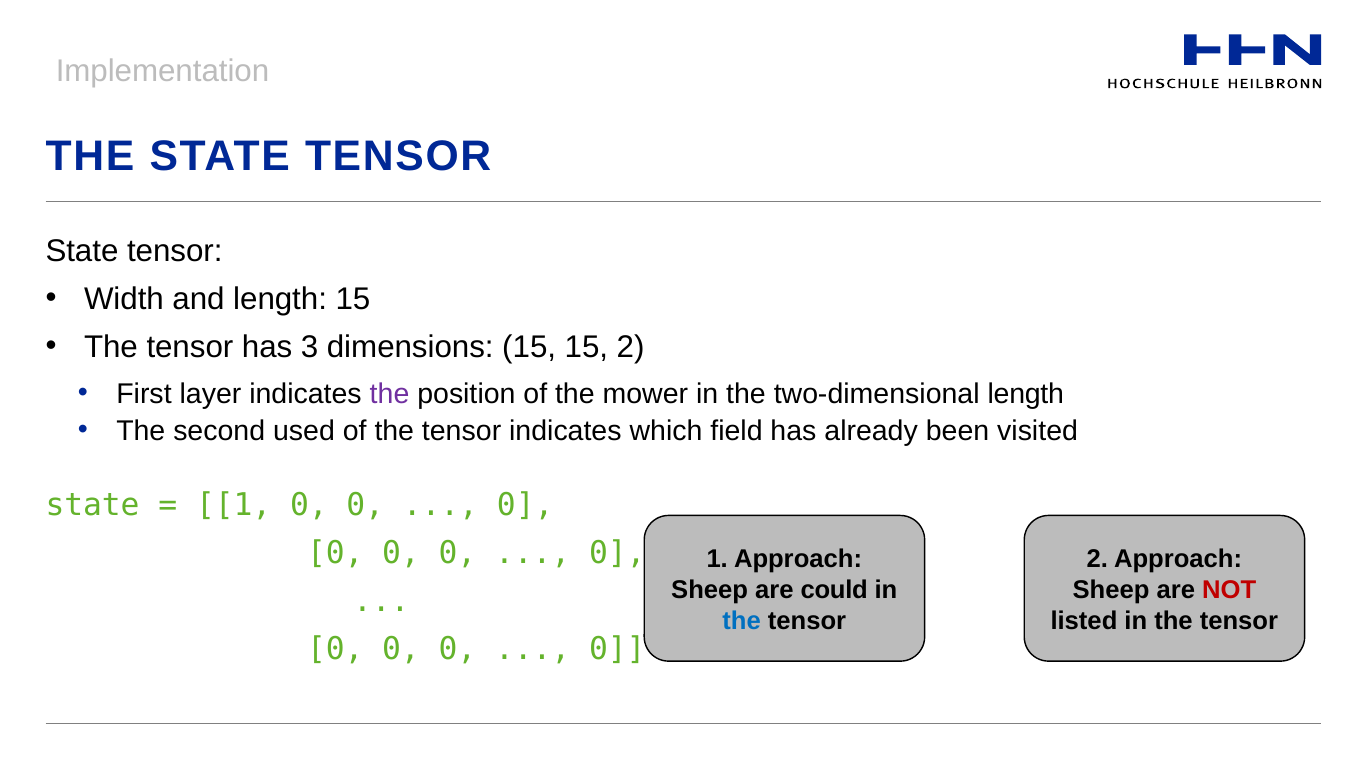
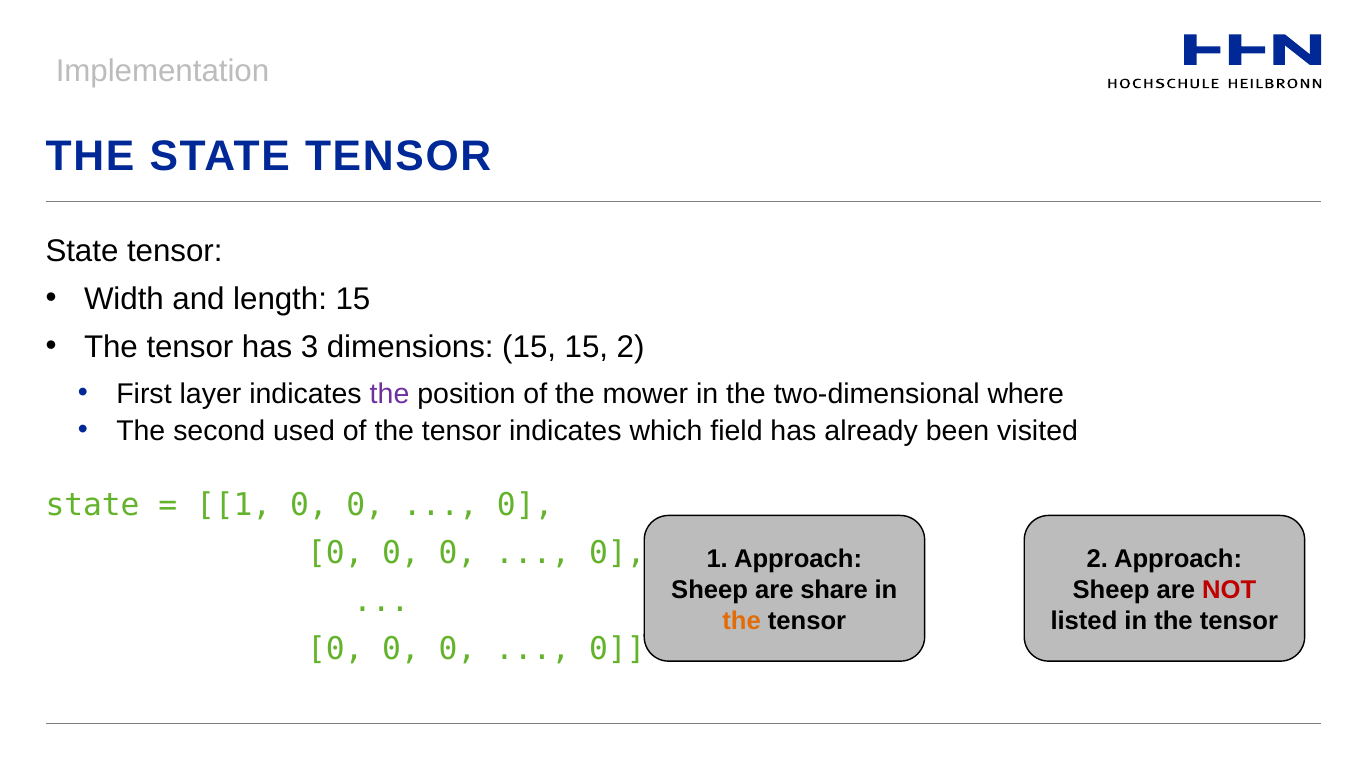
two-dimensional length: length -> where
could: could -> share
the at (742, 621) colour: blue -> orange
